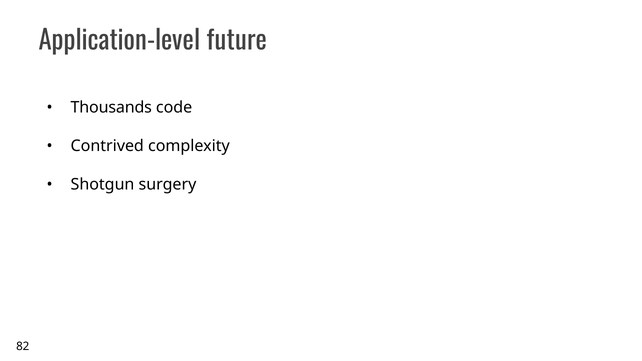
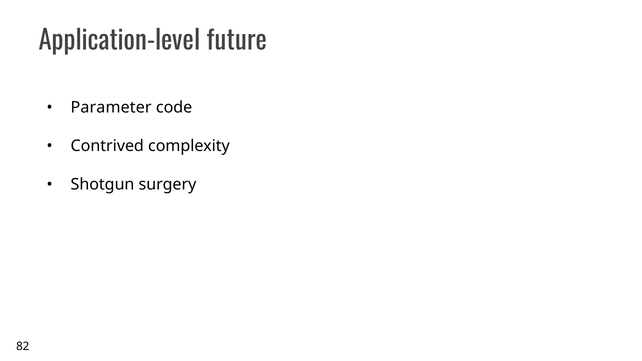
Thousands: Thousands -> Parameter
